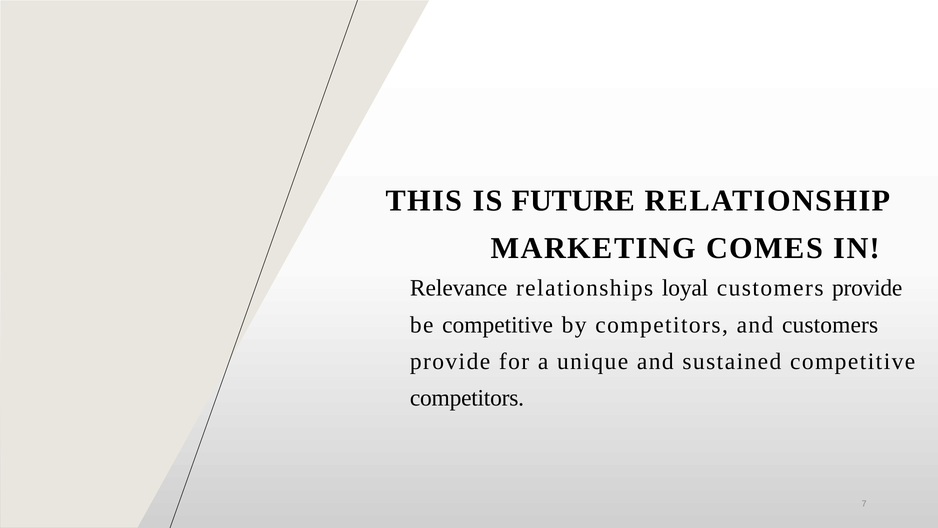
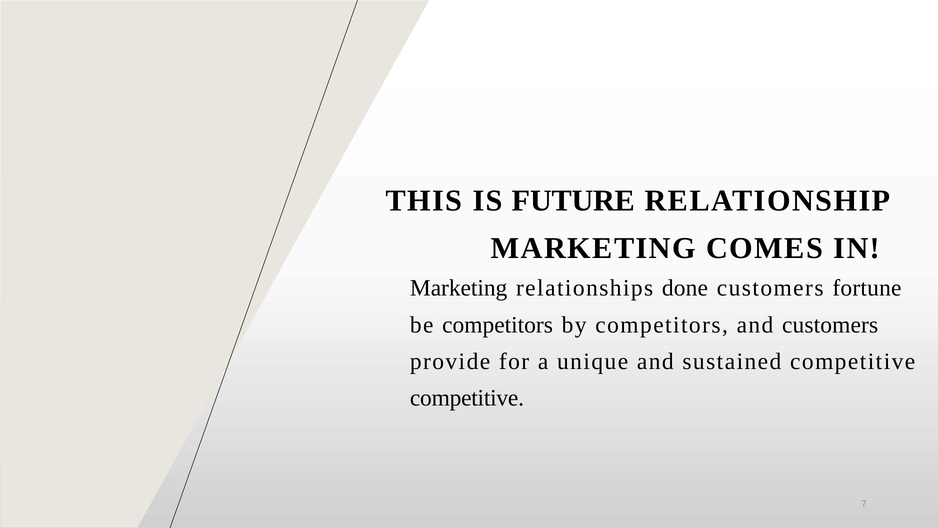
Relevance at (459, 288): Relevance -> Marketing
loyal: loyal -> done
provide at (867, 288): provide -> fortune
be competitive: competitive -> competitors
competitors at (467, 398): competitors -> competitive
